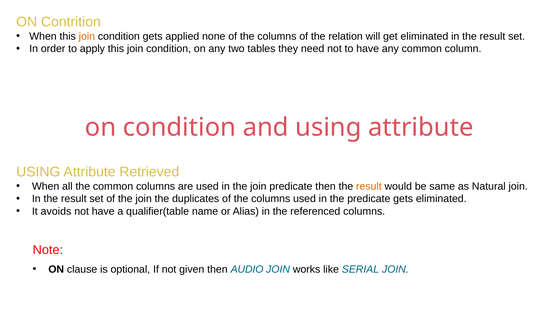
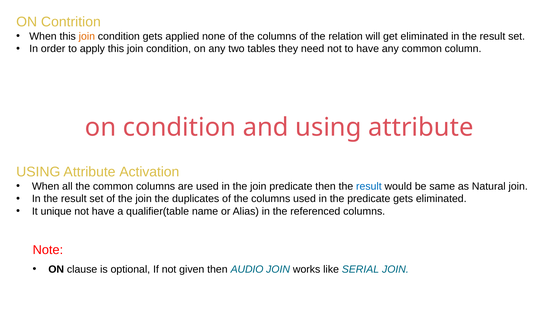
Retrieved: Retrieved -> Activation
result at (369, 187) colour: orange -> blue
avoids: avoids -> unique
